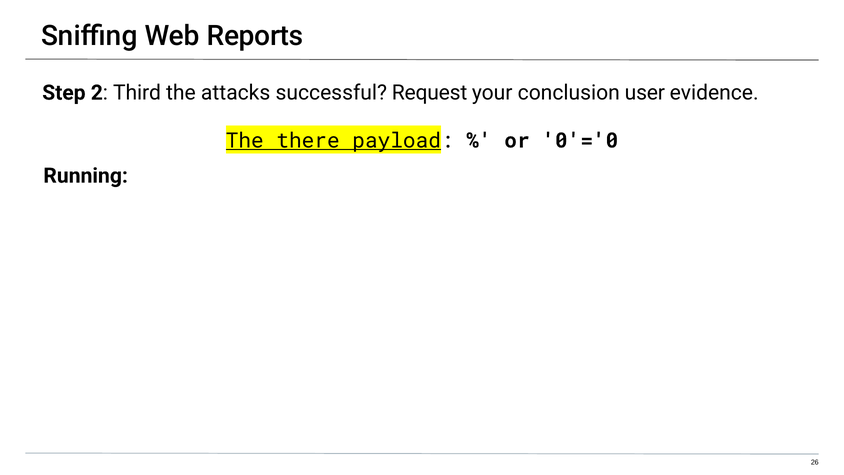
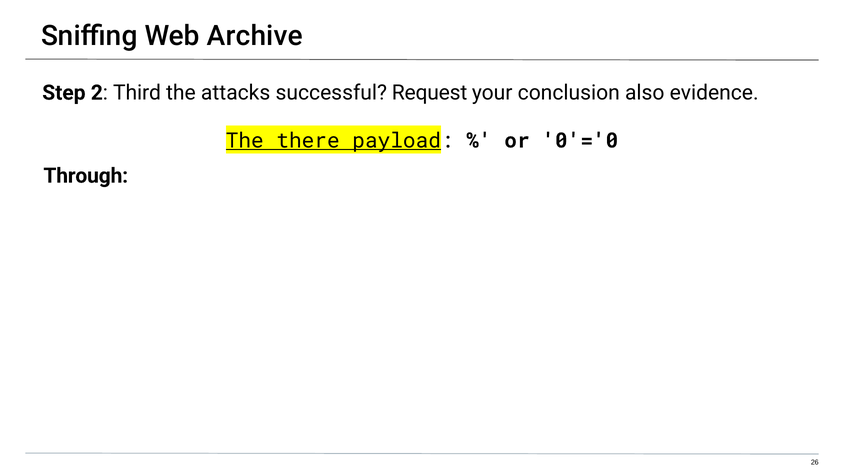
Reports: Reports -> Archive
user: user -> also
Running: Running -> Through
